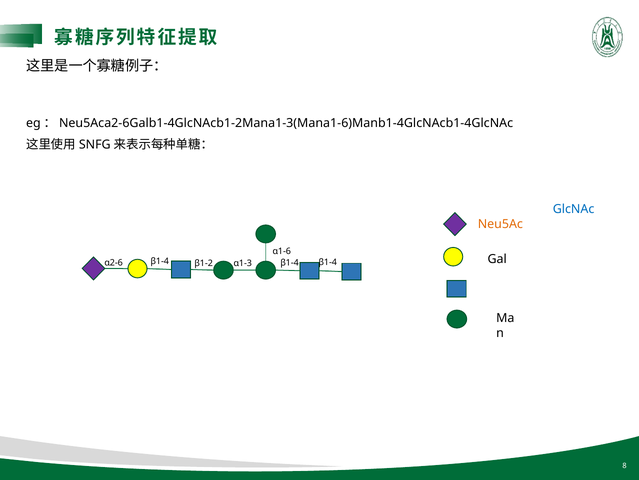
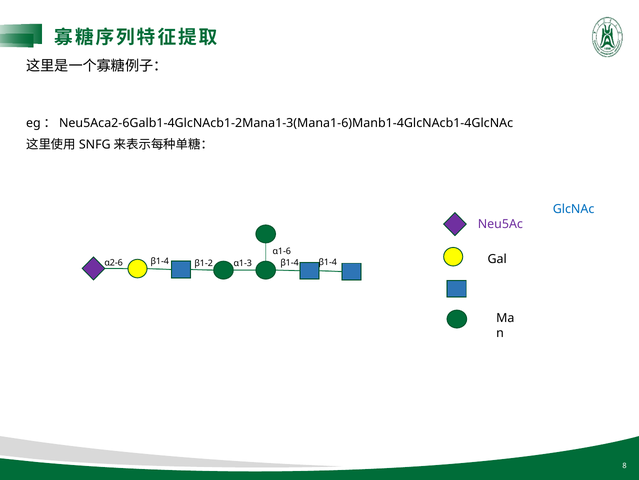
Neu5Ac colour: orange -> purple
